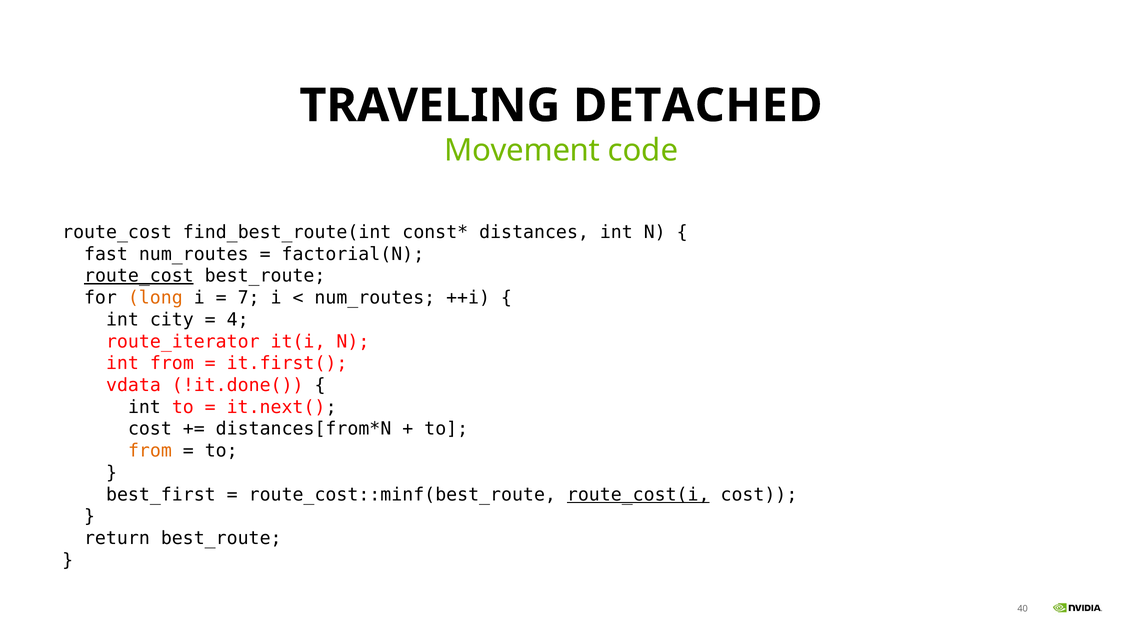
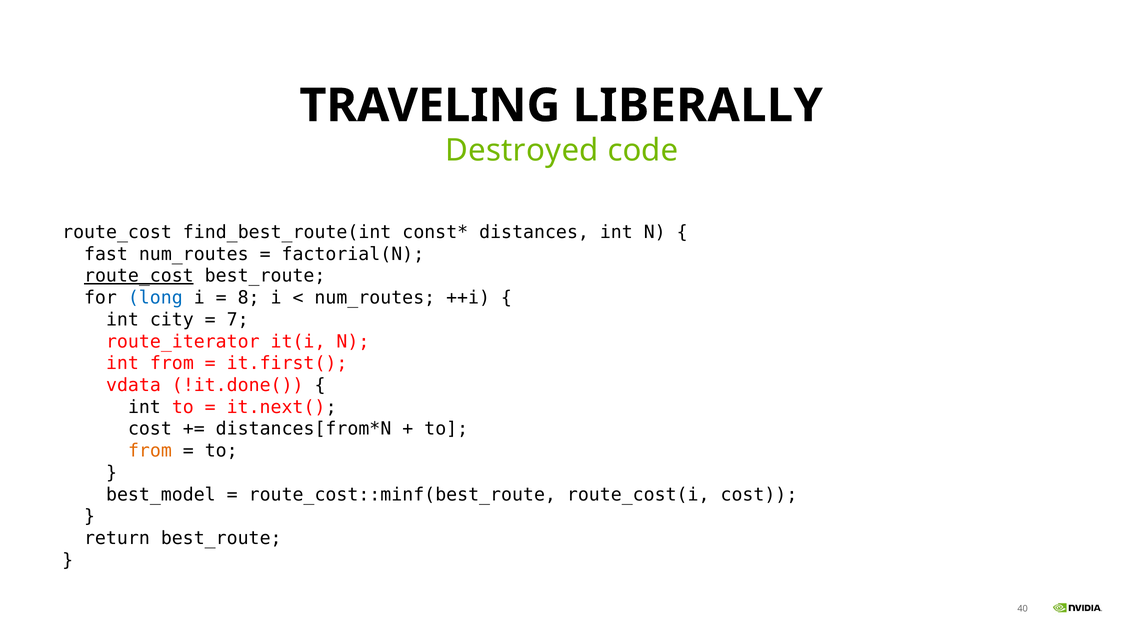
DETACHED: DETACHED -> LIBERALLY
Movement: Movement -> Destroyed
long colour: orange -> blue
7: 7 -> 8
4: 4 -> 7
best_first: best_first -> best_model
route_cost(i underline: present -> none
